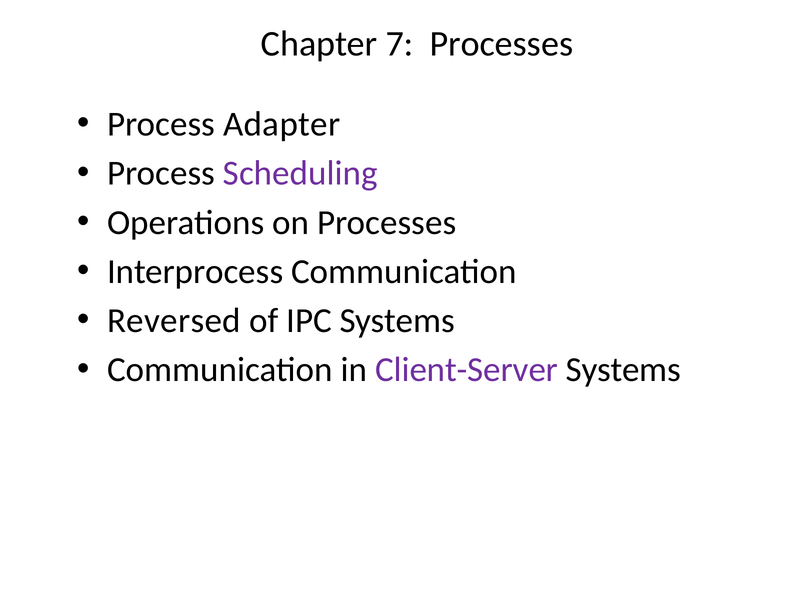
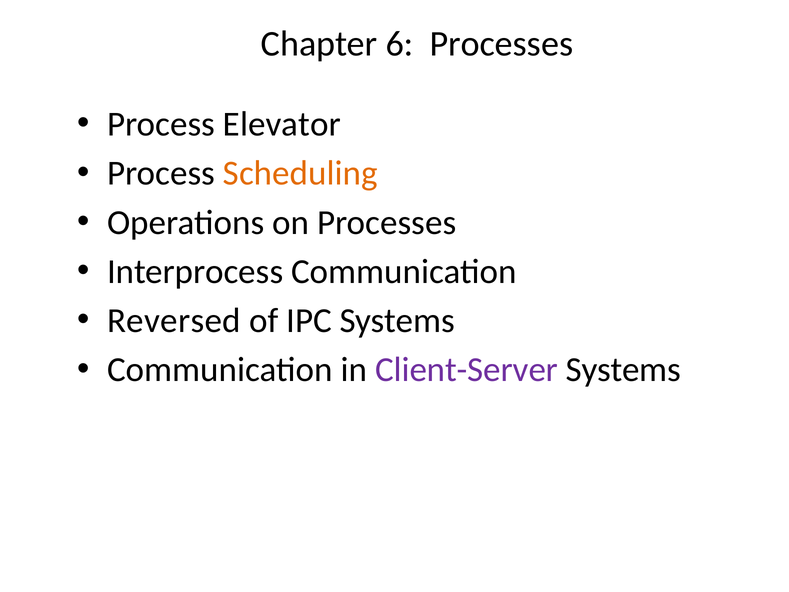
7: 7 -> 6
Adapter: Adapter -> Elevator
Scheduling colour: purple -> orange
